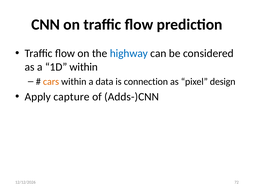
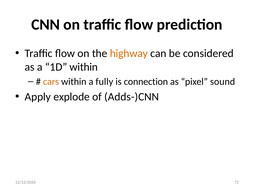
highway colour: blue -> orange
data: data -> fully
design: design -> sound
capture: capture -> explode
